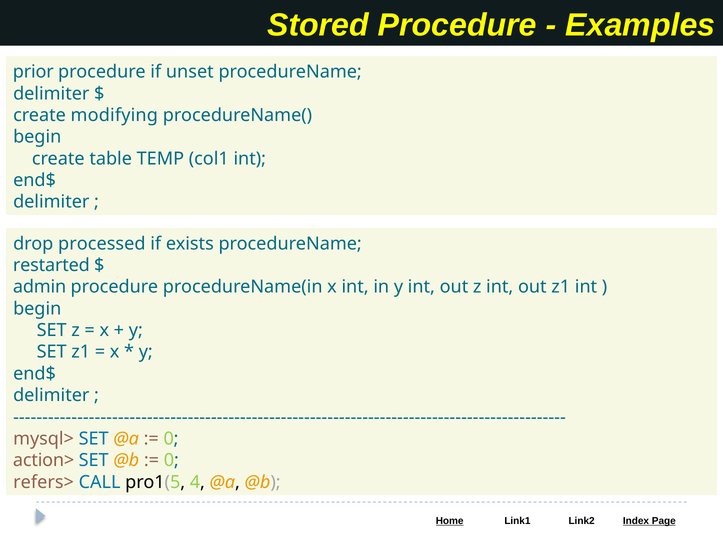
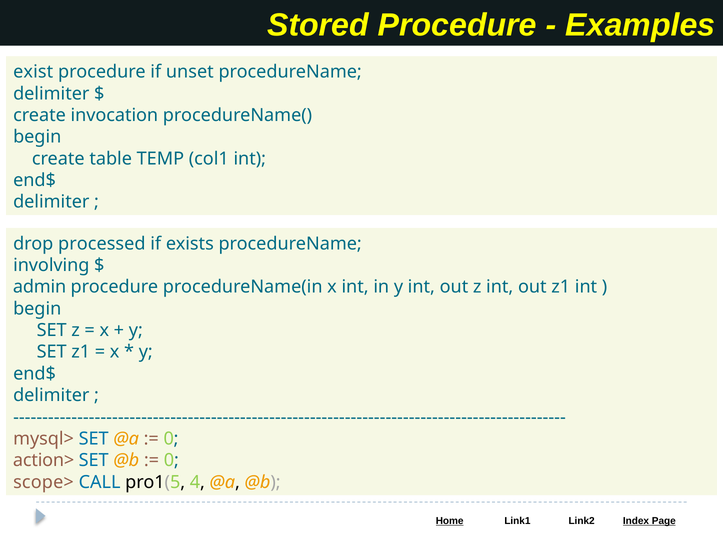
prior: prior -> exist
modifying: modifying -> invocation
restarted: restarted -> involving
refers>: refers> -> scope>
